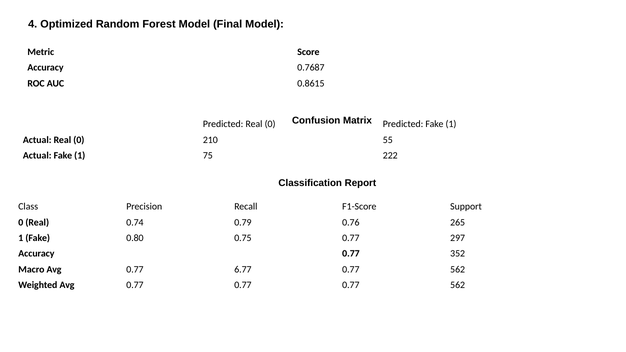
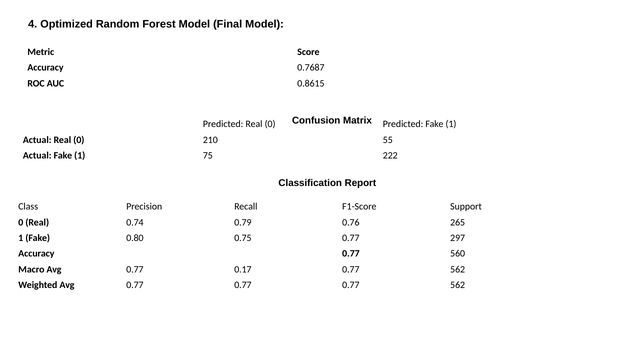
352: 352 -> 560
6.77: 6.77 -> 0.17
